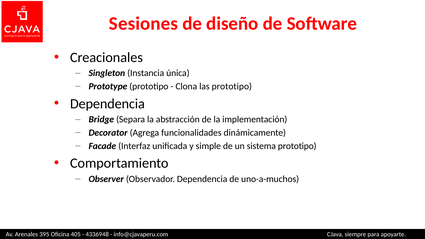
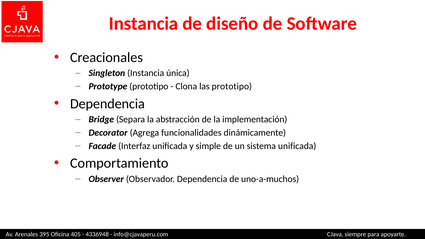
Sesiones at (143, 24): Sesiones -> Instancia
sistema prototipo: prototipo -> unificada
